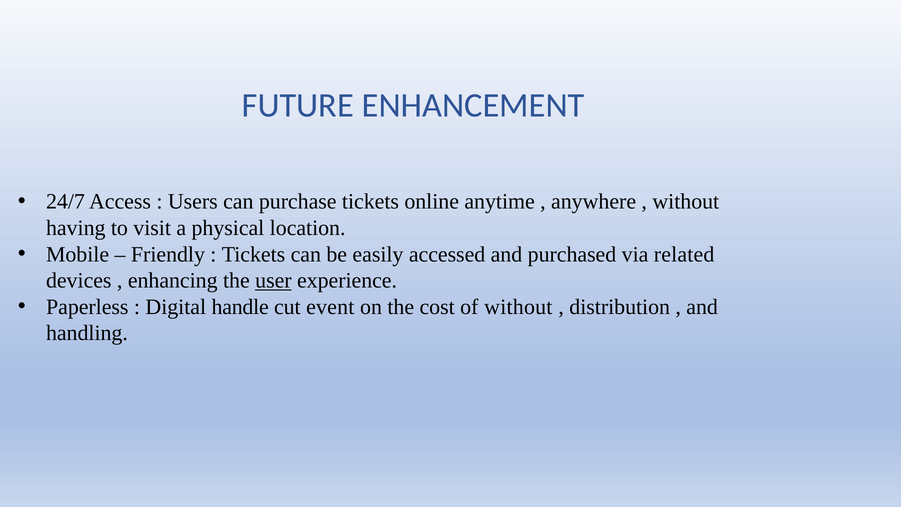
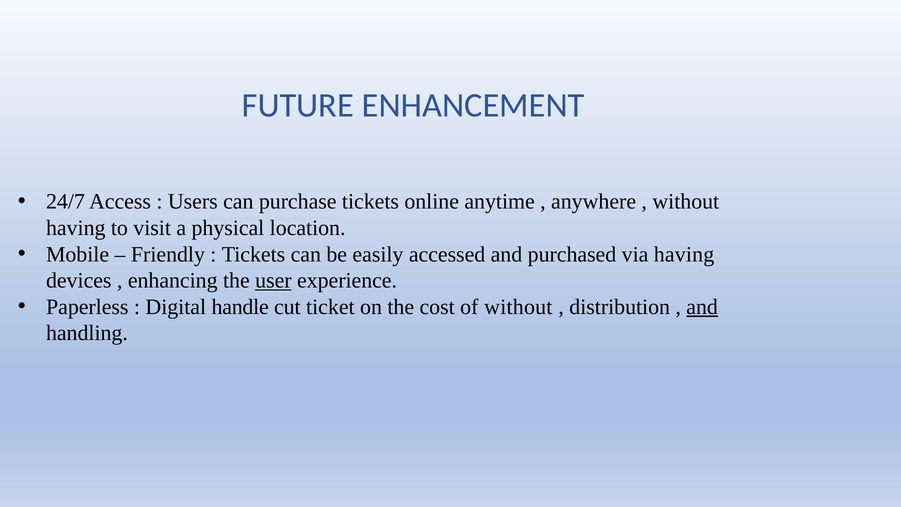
via related: related -> having
event: event -> ticket
and at (702, 307) underline: none -> present
